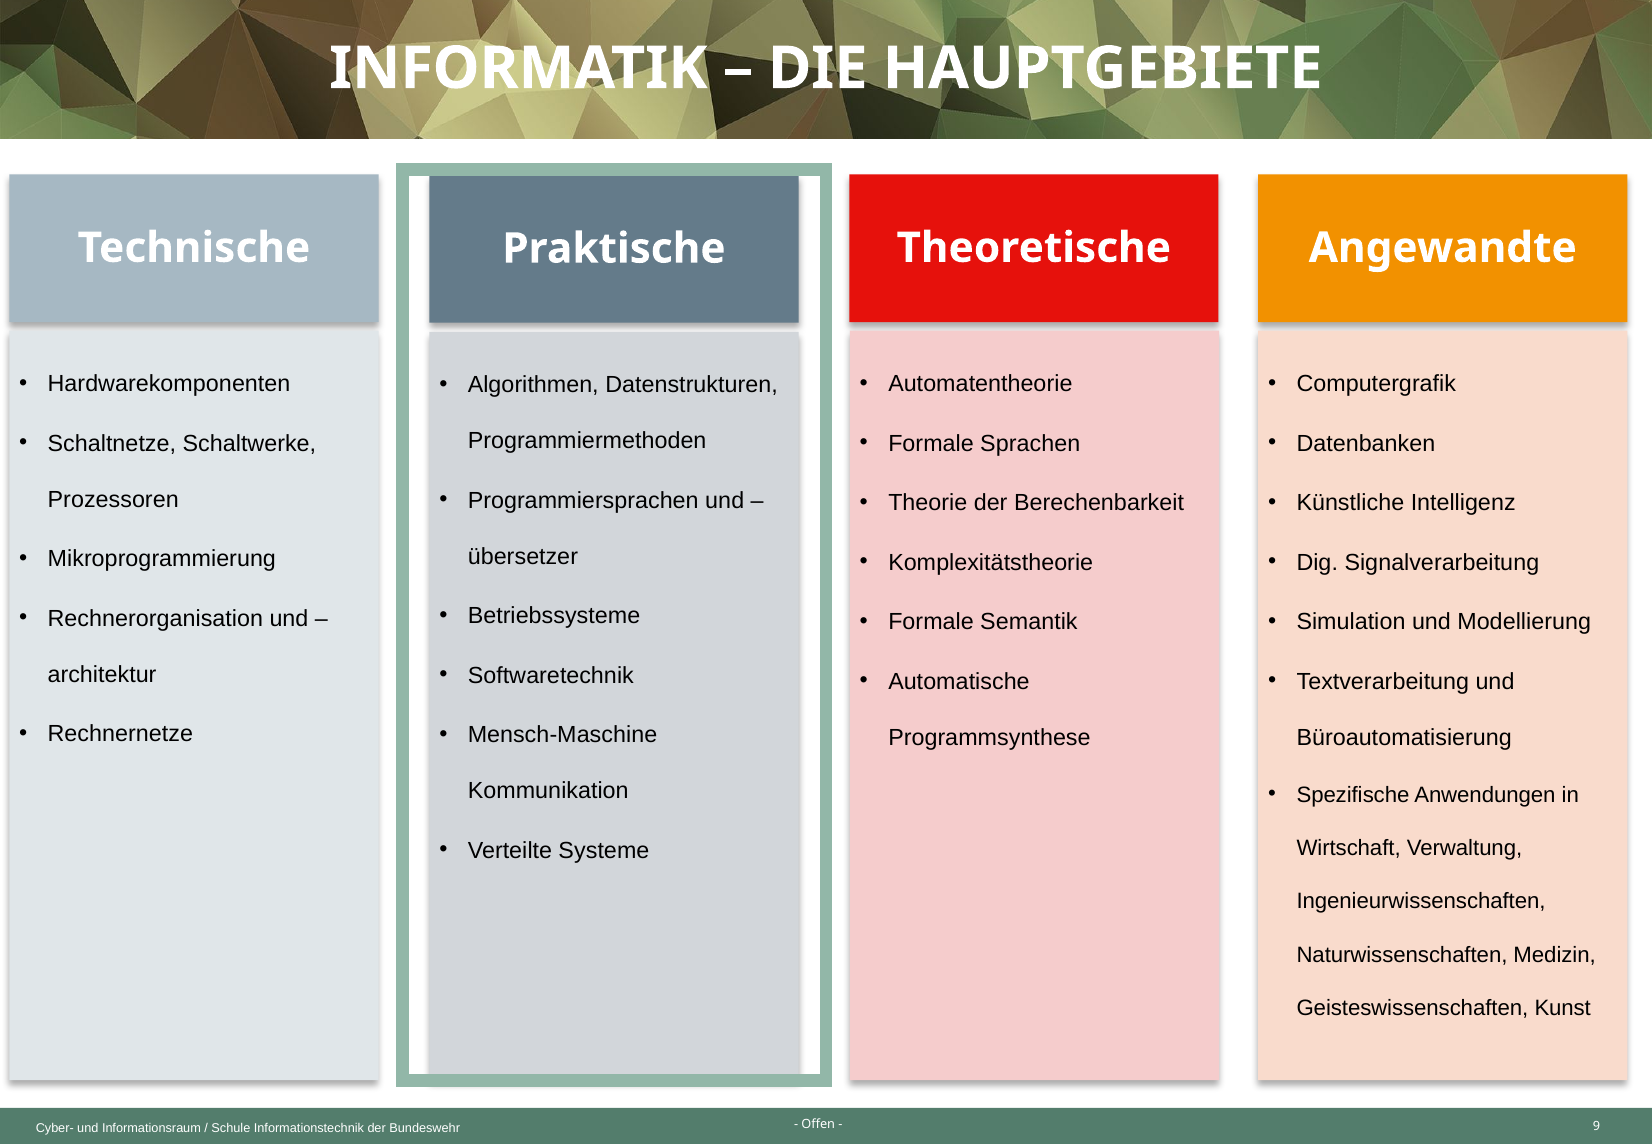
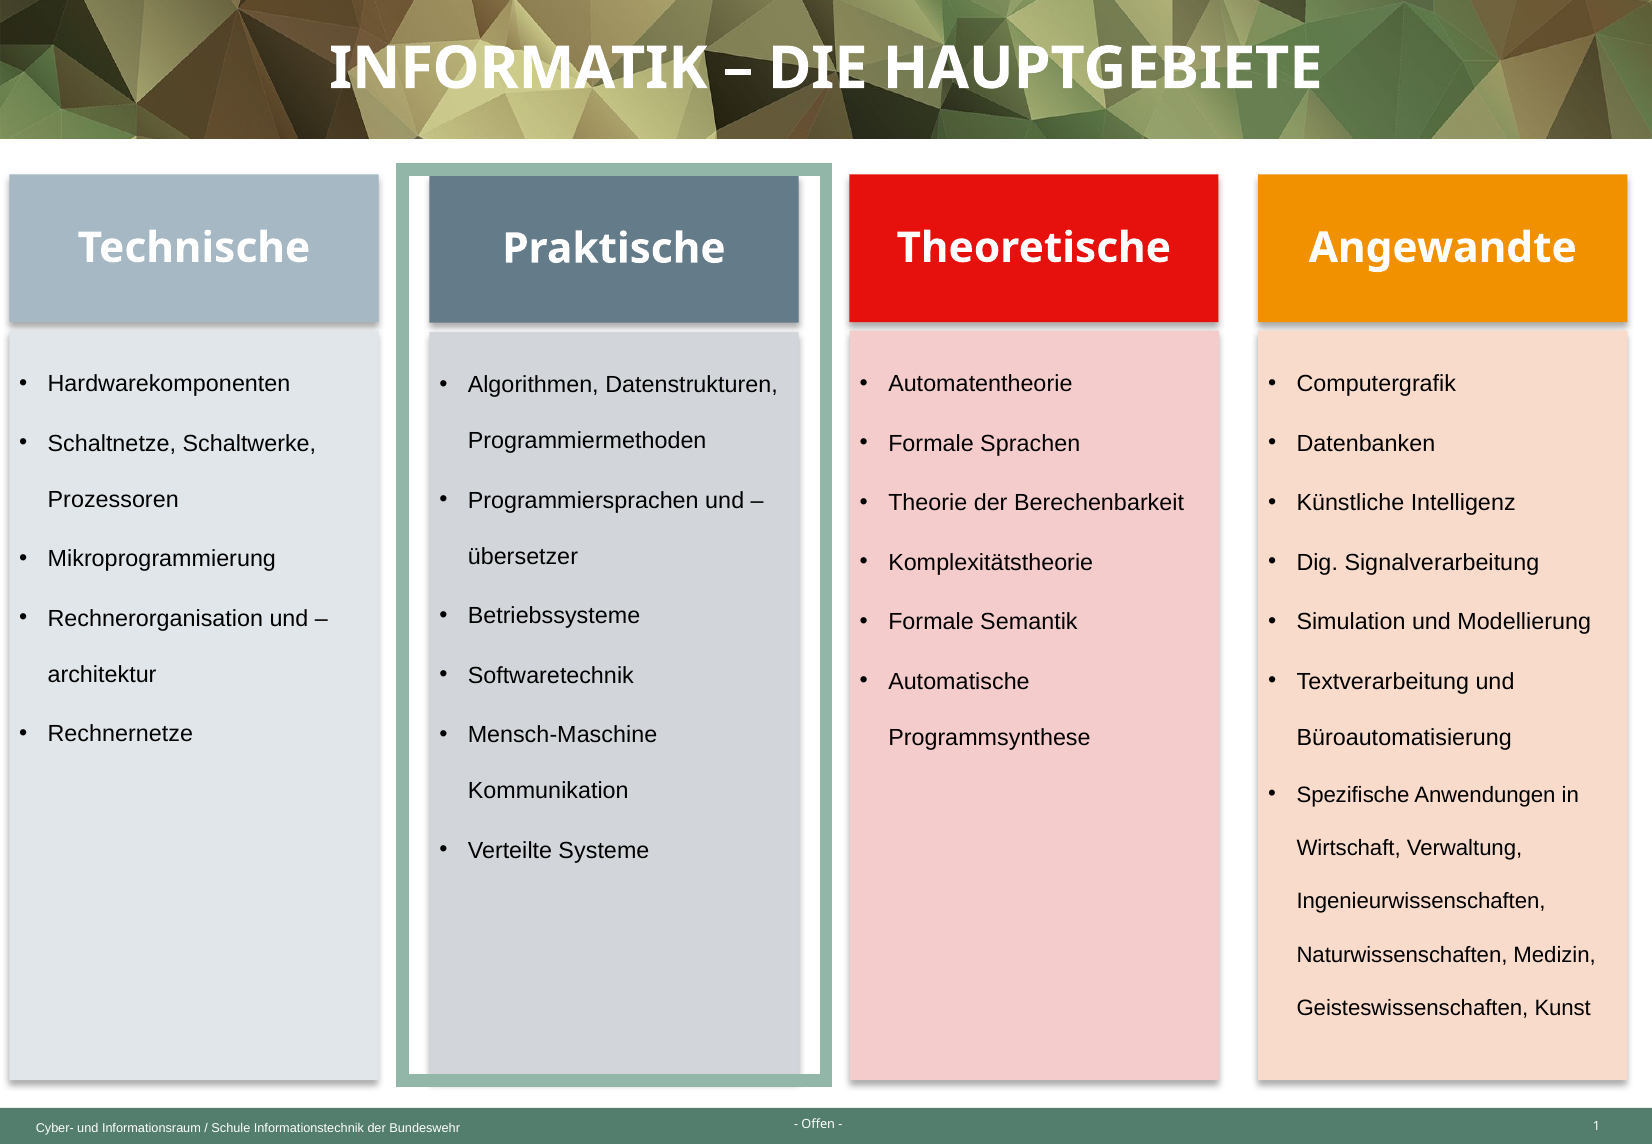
9: 9 -> 1
